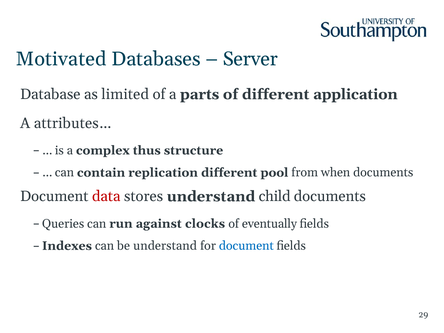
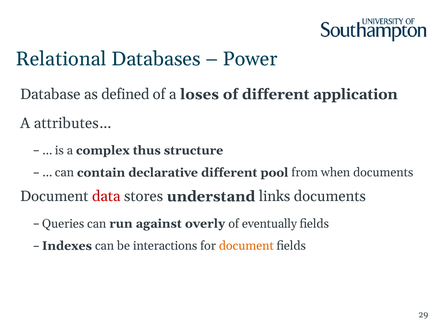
Motivated: Motivated -> Relational
Server: Server -> Power
limited: limited -> defined
parts: parts -> loses
replication: replication -> declarative
child: child -> links
clocks: clocks -> overly
be understand: understand -> interactions
document at (246, 246) colour: blue -> orange
